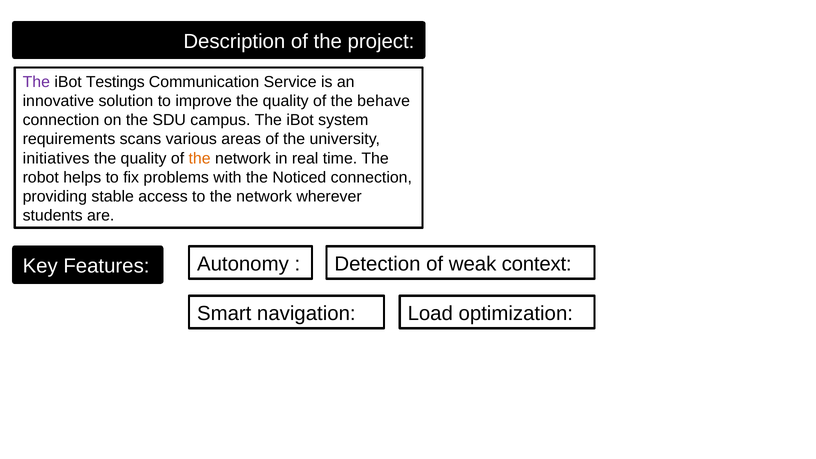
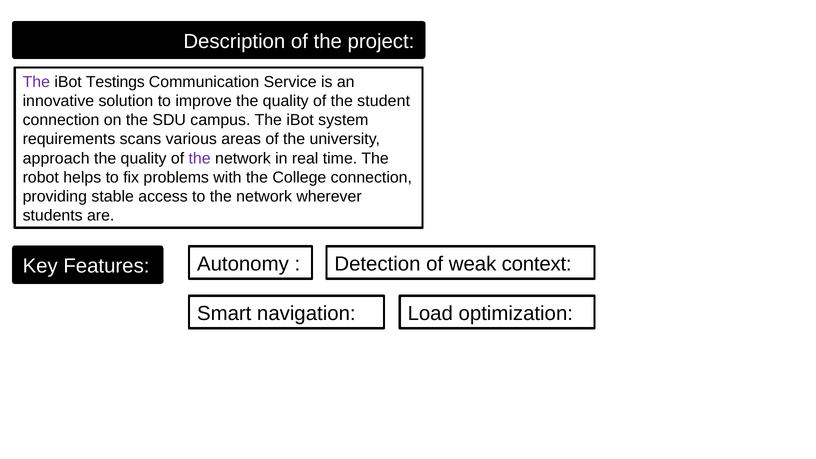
behave: behave -> student
initiatives: initiatives -> approach
the at (200, 158) colour: orange -> purple
Noticed: Noticed -> College
